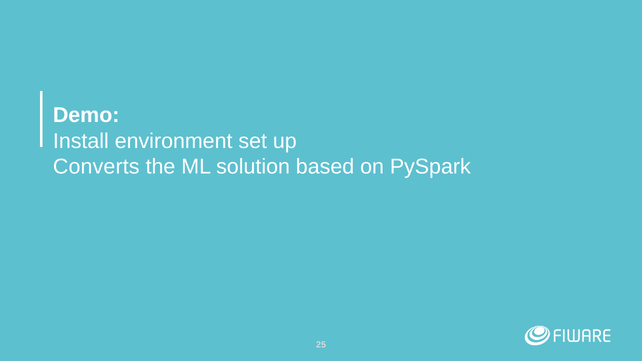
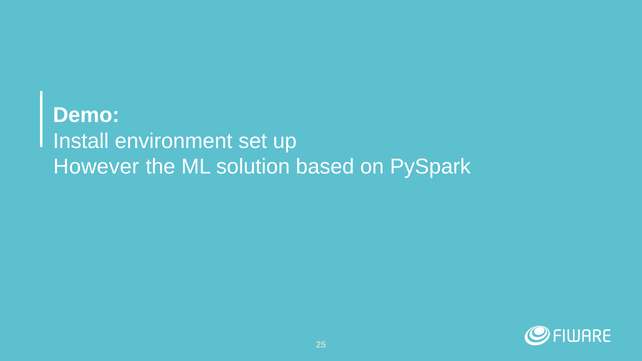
Converts: Converts -> However
